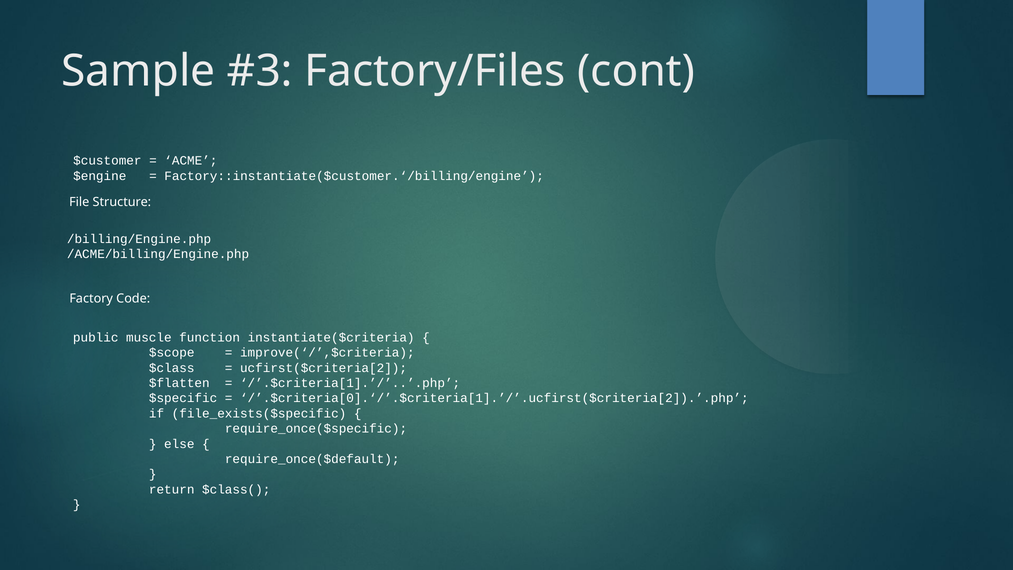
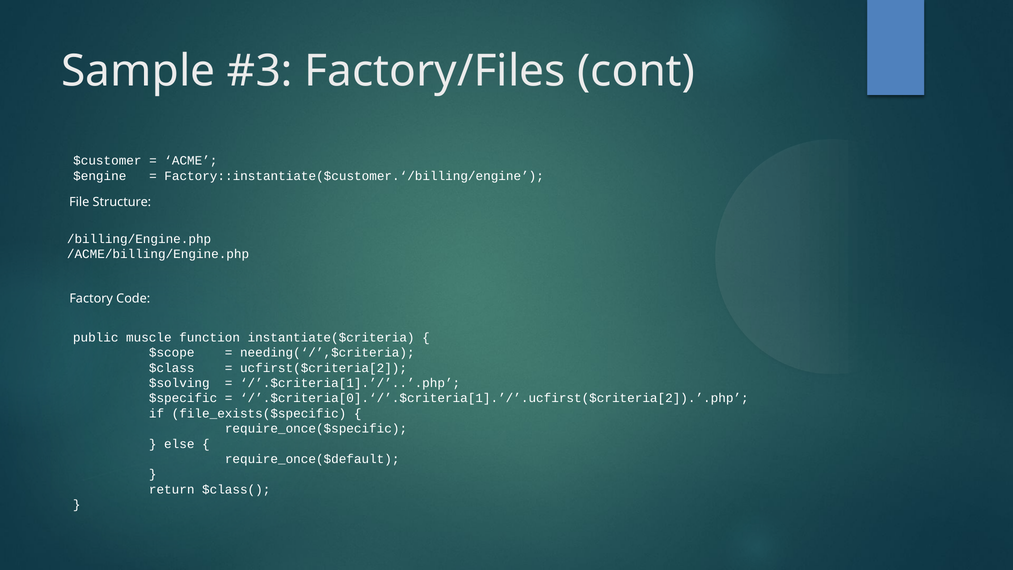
improve(‘/’,$criteria: improve(‘/’,$criteria -> needing(‘/’,$criteria
$flatten: $flatten -> $solving
